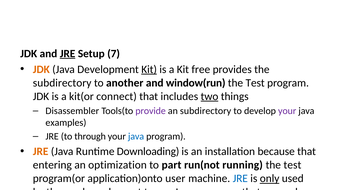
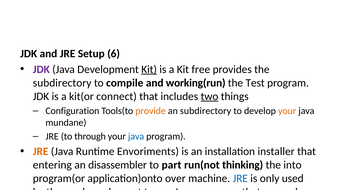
JRE at (68, 53) underline: present -> none
7: 7 -> 6
JDK at (41, 69) colour: orange -> purple
another: another -> compile
window(run: window(run -> working(run
Disassembler: Disassembler -> Configuration
provide colour: purple -> orange
your at (287, 111) colour: purple -> orange
examples: examples -> mundane
Downloading: Downloading -> Envoriments
installation because: because -> installer
optimization: optimization -> disassembler
running: running -> thinking
test at (292, 165): test -> into
user: user -> over
only at (270, 178) underline: present -> none
